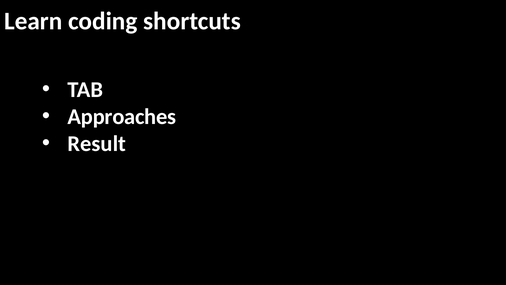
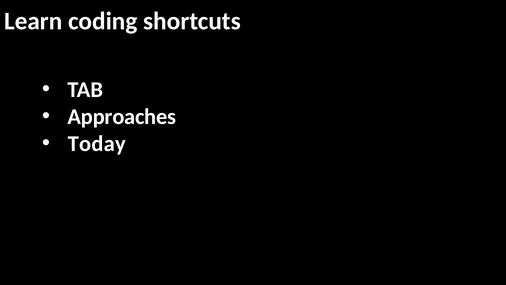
Result: Result -> Today
